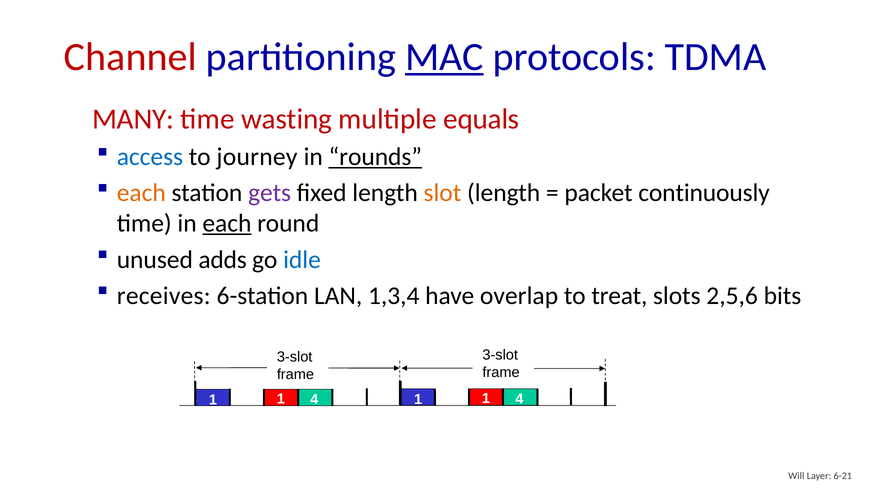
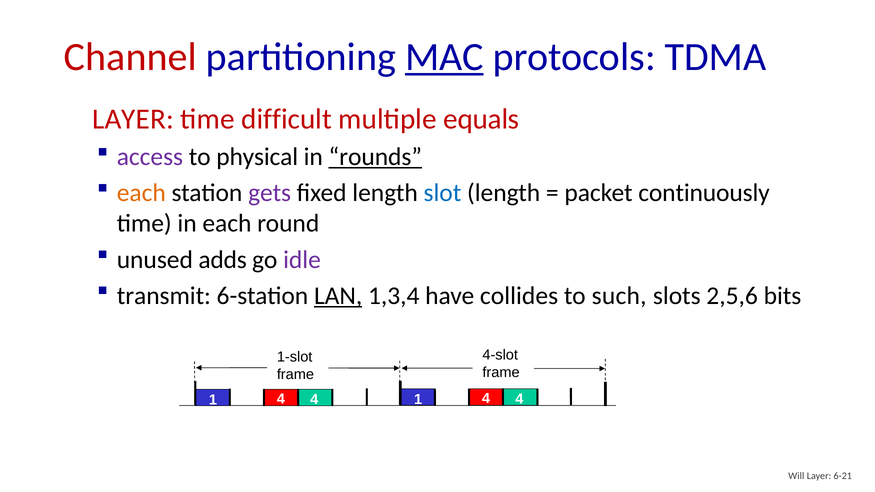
MANY at (133, 119): MANY -> LAYER
wasting: wasting -> difficult
access colour: blue -> purple
journey: journey -> physical
slot colour: orange -> blue
each at (227, 224) underline: present -> none
idle colour: blue -> purple
receives: receives -> transmit
LAN underline: none -> present
overlap: overlap -> collides
treat: treat -> such
3-slot at (500, 355): 3-slot -> 4-slot
3-slot at (295, 357): 3-slot -> 1-slot
1 at (281, 399): 1 -> 4
4 1 1: 1 -> 4
